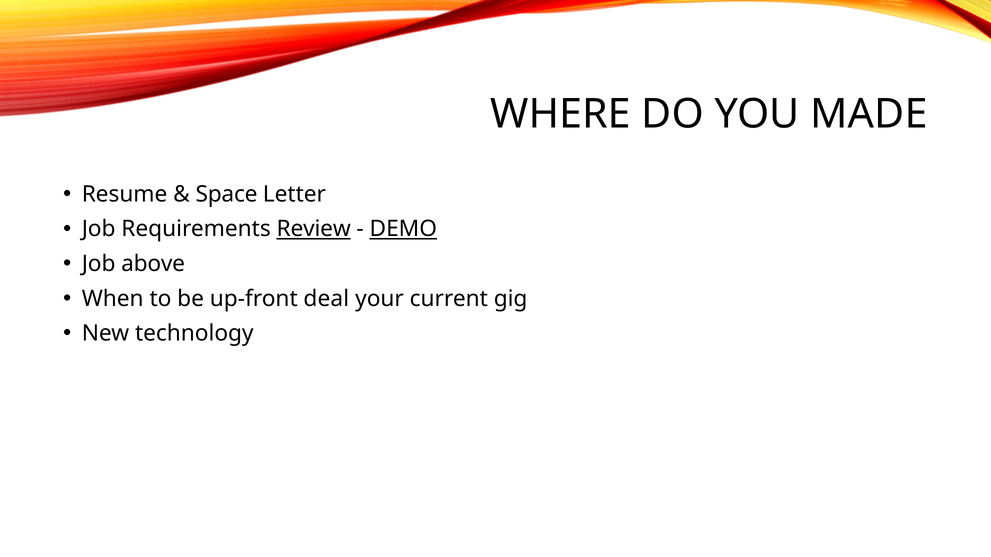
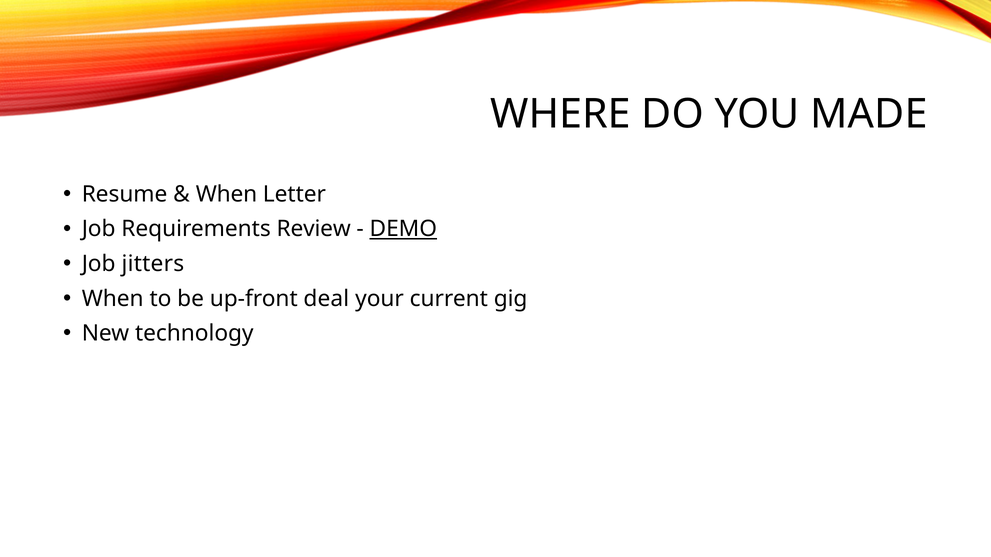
Space at (227, 194): Space -> When
Review underline: present -> none
above: above -> jitters
